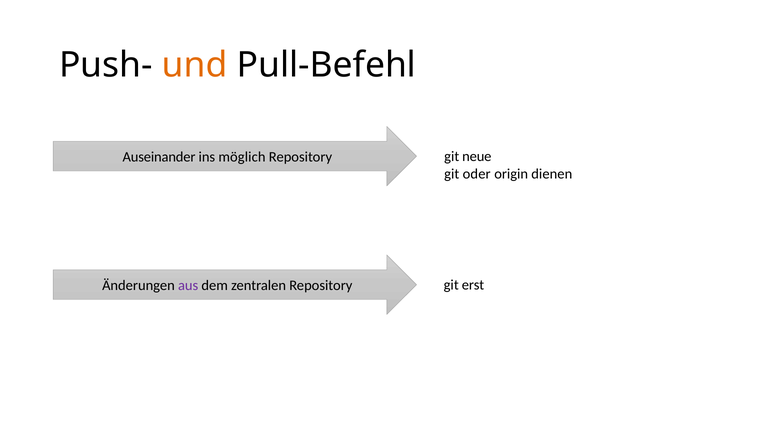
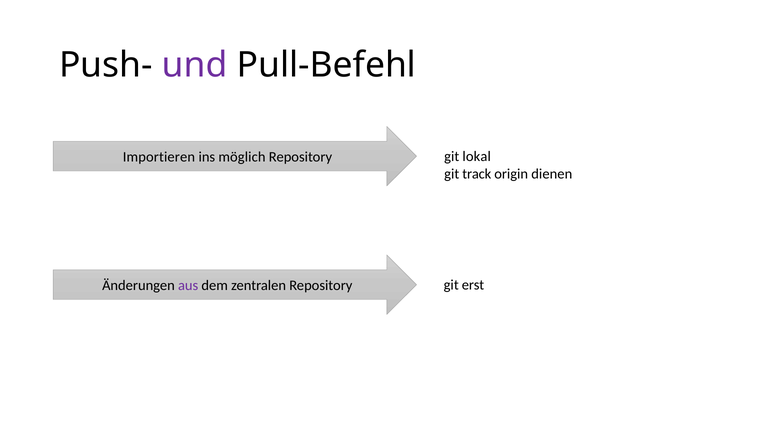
und colour: orange -> purple
Auseinander: Auseinander -> Importieren
neue: neue -> lokal
oder: oder -> track
